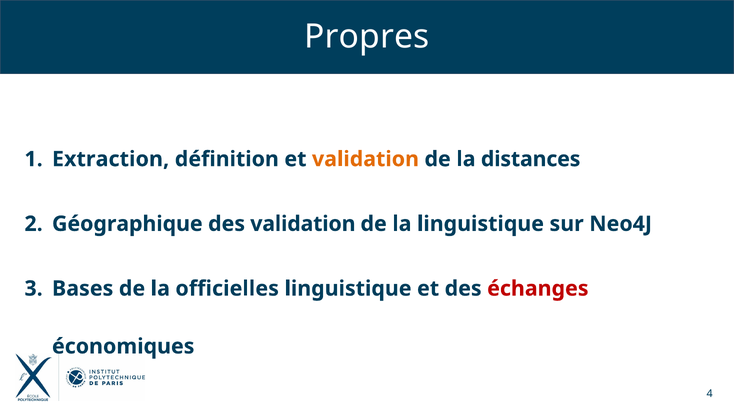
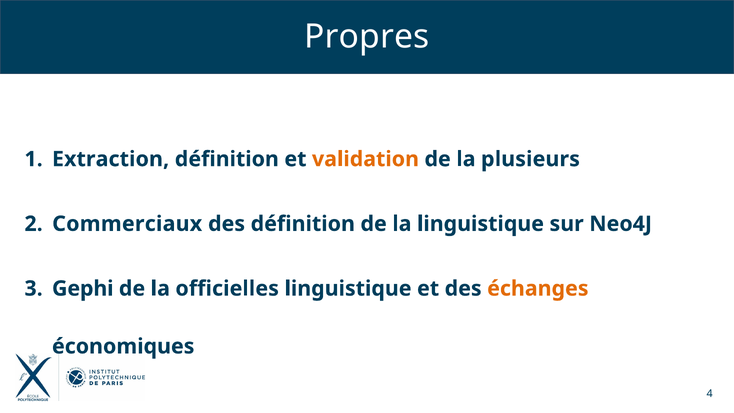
distances: distances -> plusieurs
Géographique: Géographique -> Commerciaux
des validation: validation -> définition
Bases: Bases -> Gephi
échanges colour: red -> orange
